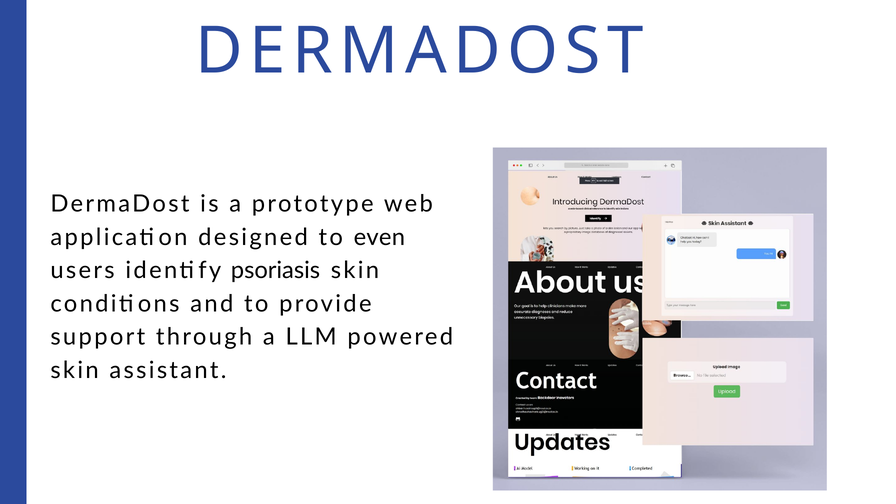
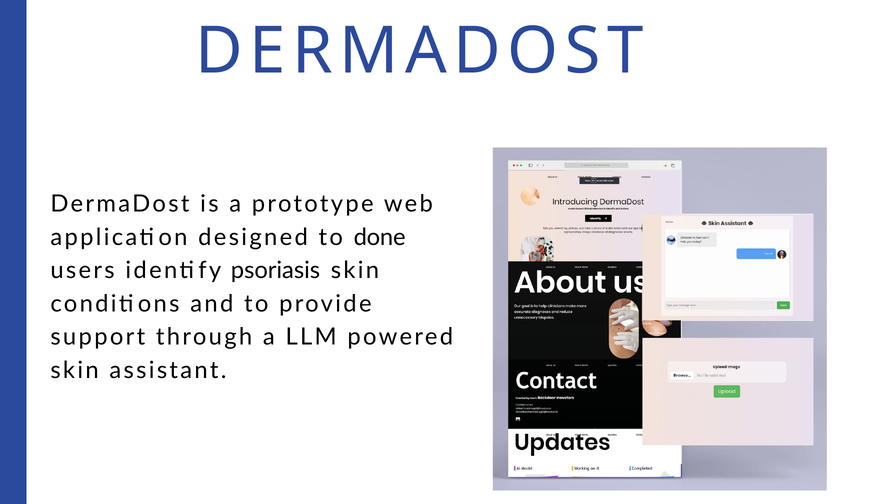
even: even -> done
